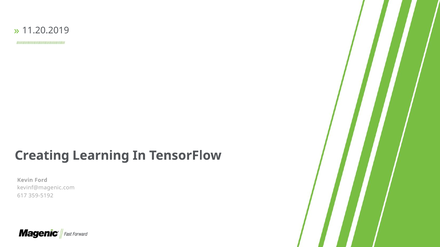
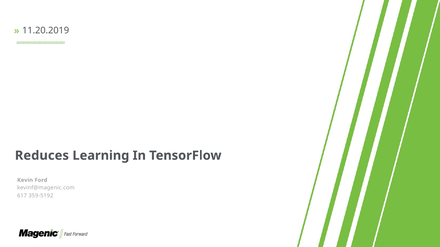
Creating: Creating -> Reduces
